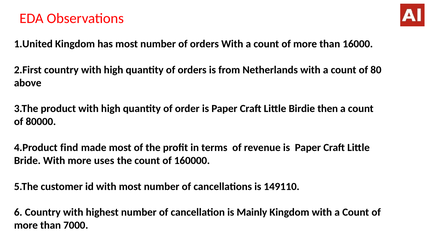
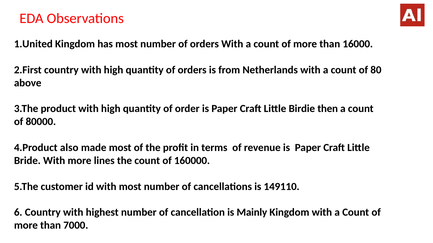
find: find -> also
uses: uses -> lines
